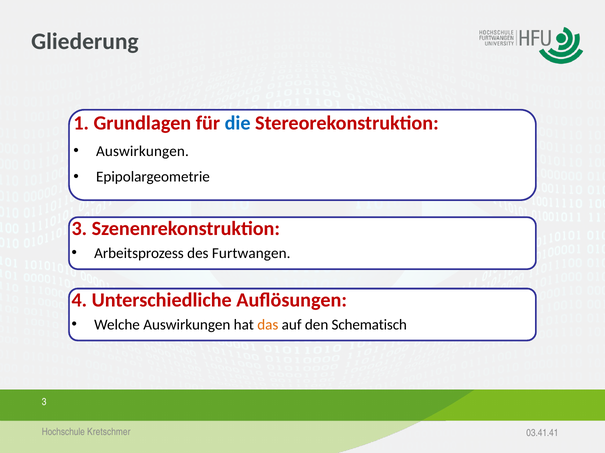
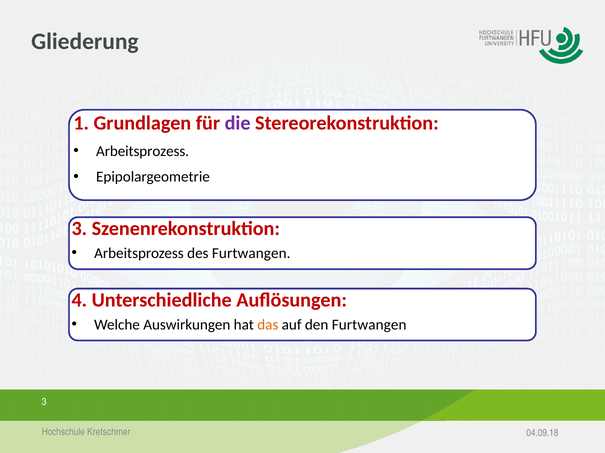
die colour: blue -> purple
Auswirkungen at (142, 151): Auswirkungen -> Arbeitsprozess
den Schematisch: Schematisch -> Furtwangen
03.41.41: 03.41.41 -> 04.09.18
